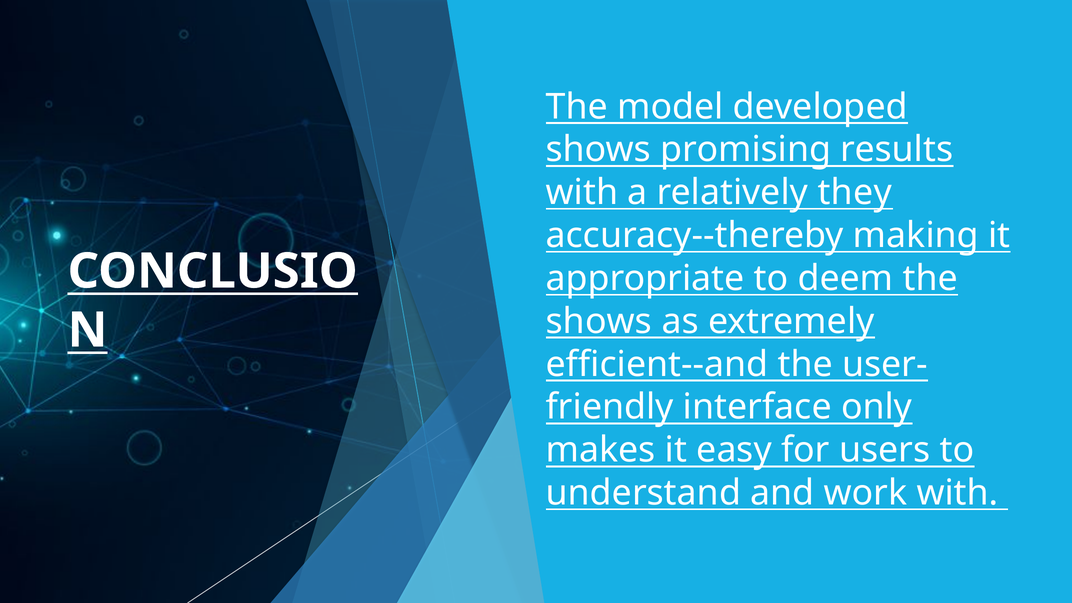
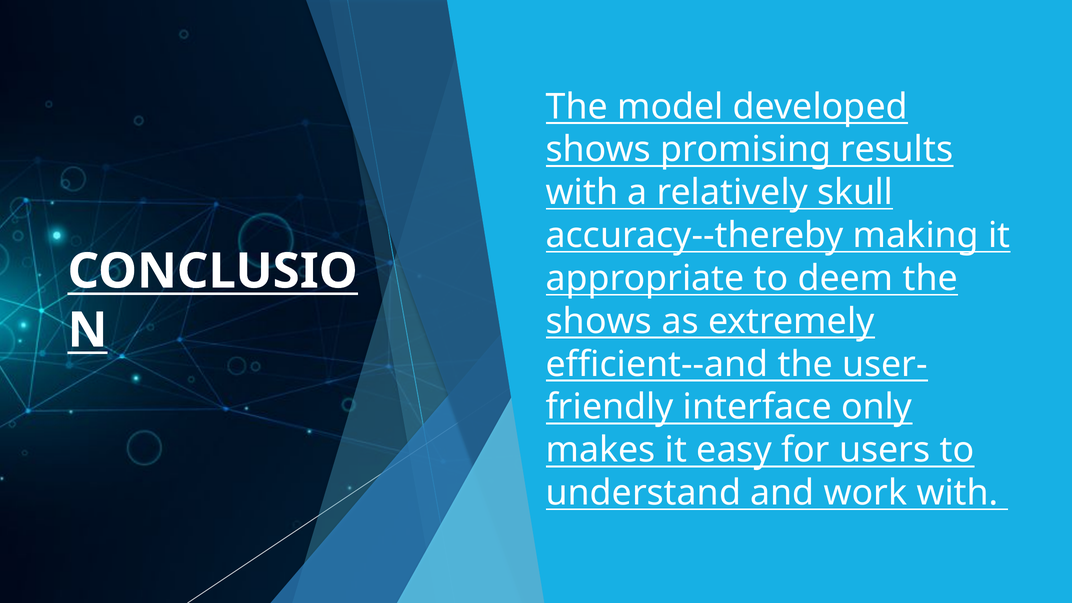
they: they -> skull
